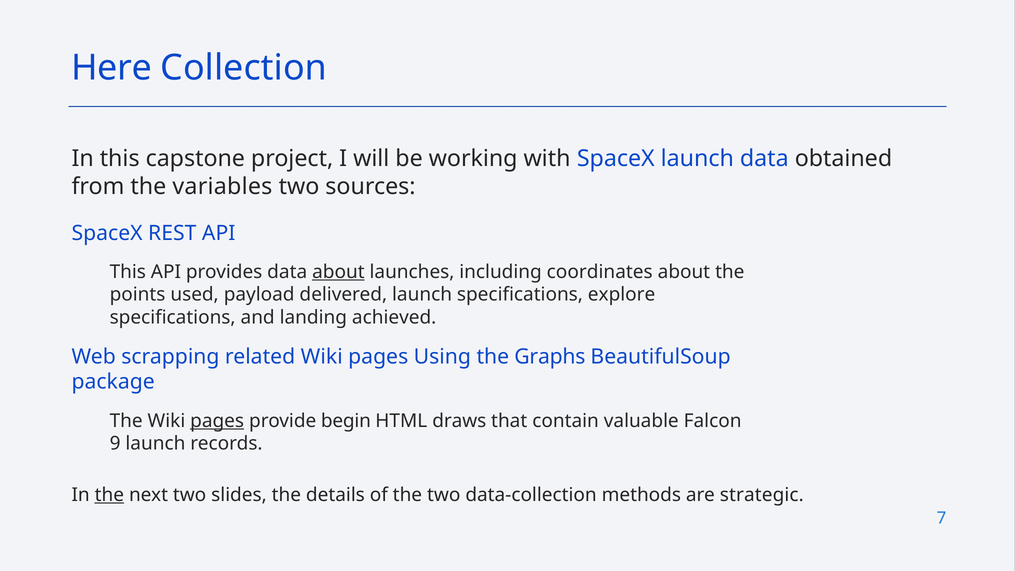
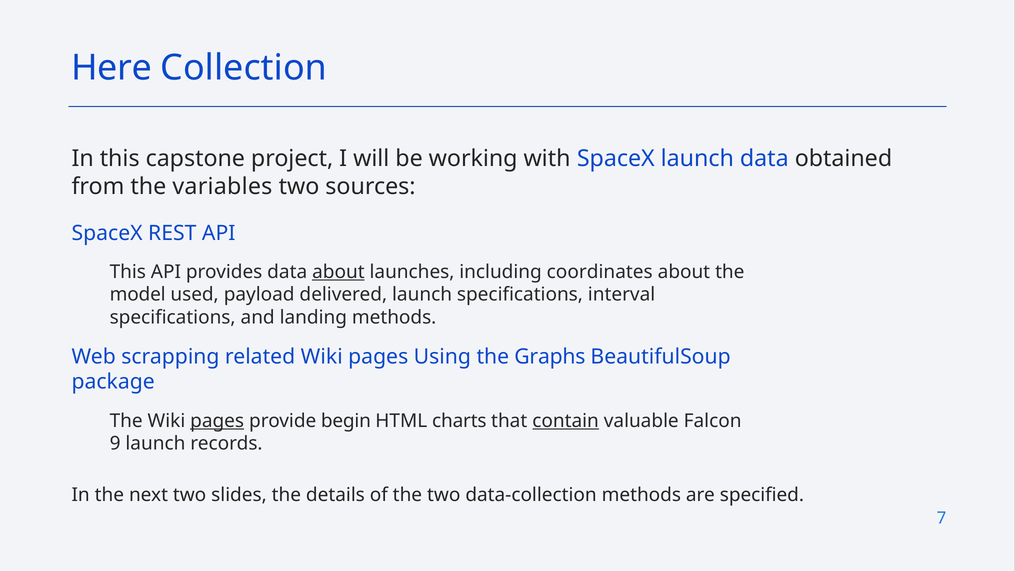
points: points -> model
explore: explore -> interval
landing achieved: achieved -> methods
draws: draws -> charts
contain underline: none -> present
the at (109, 495) underline: present -> none
strategic: strategic -> specified
